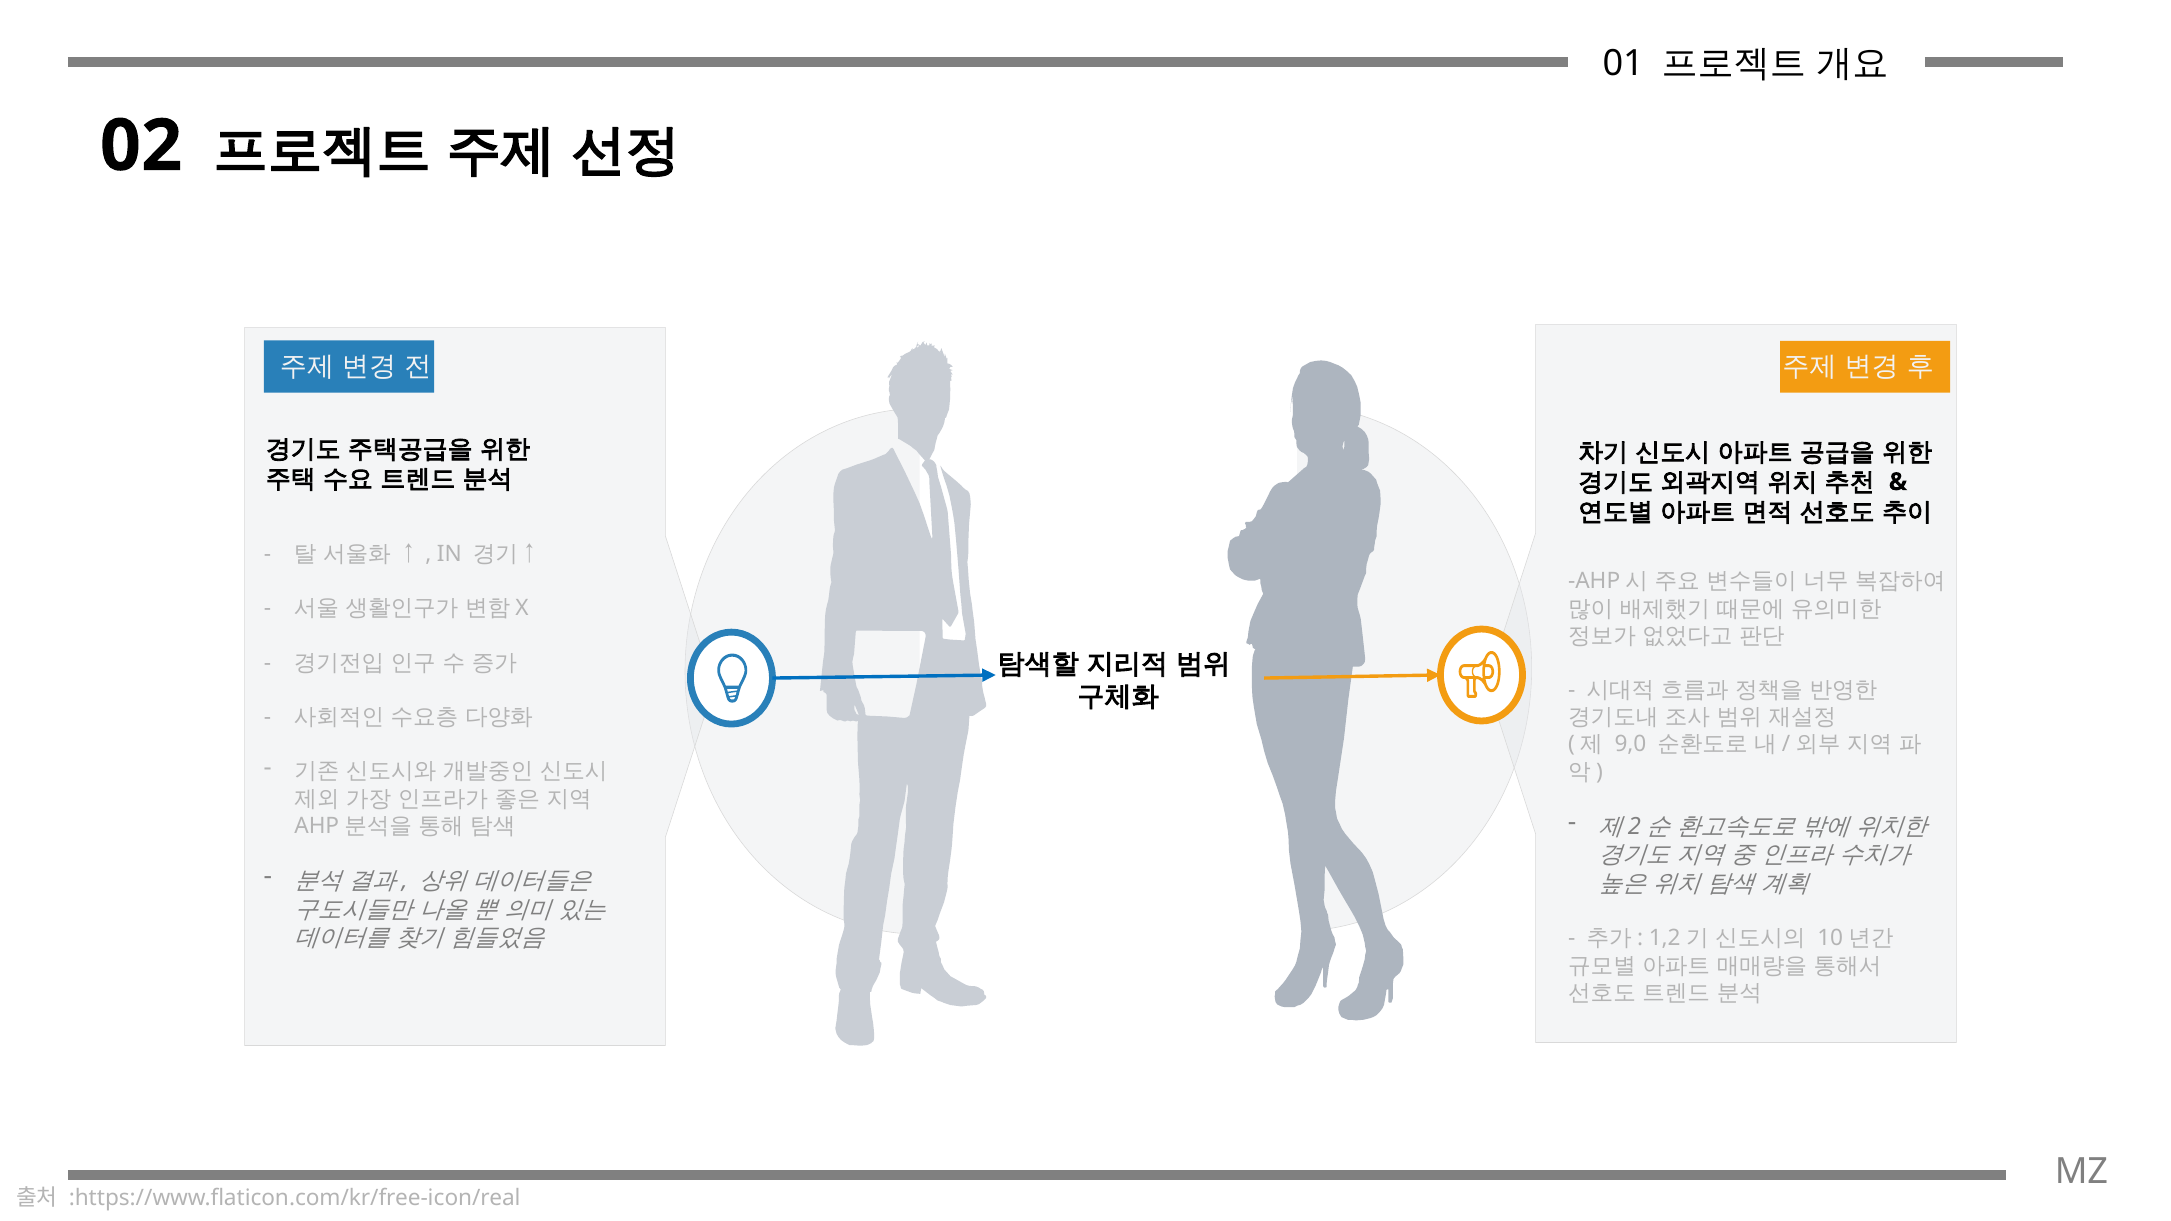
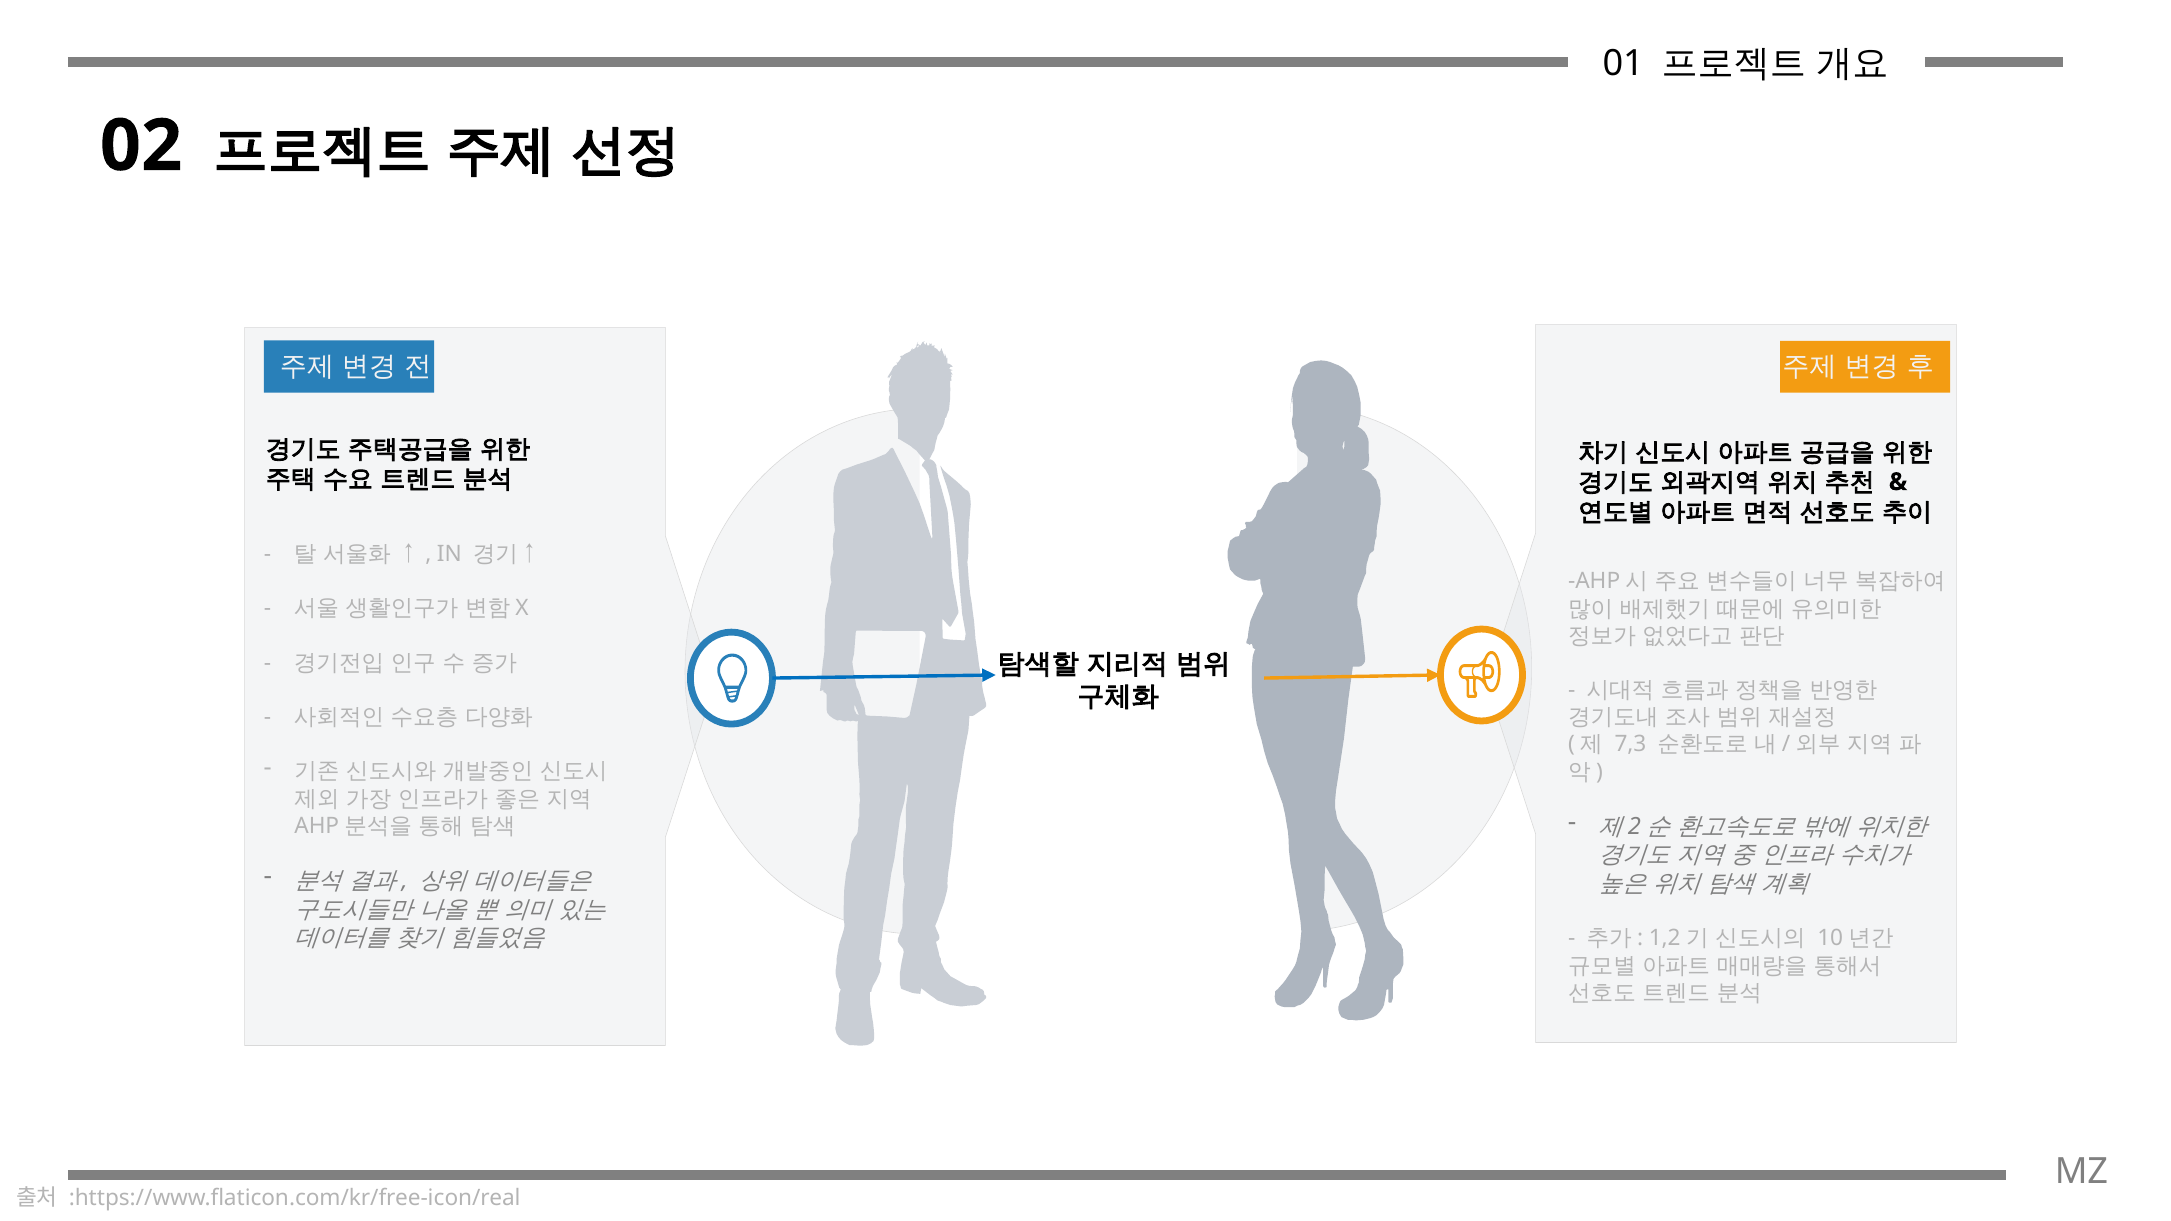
9,0: 9,0 -> 7,3
